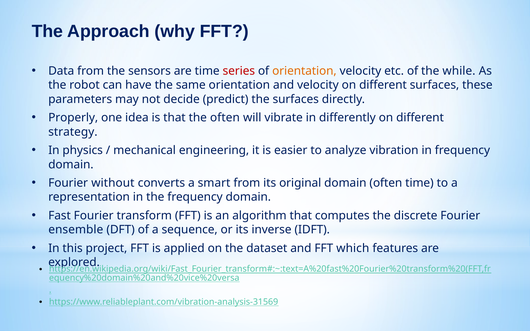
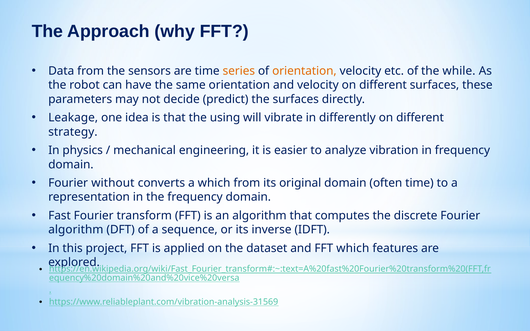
series colour: red -> orange
Properly: Properly -> Leakage
the often: often -> using
a smart: smart -> which
ensemble at (76, 230): ensemble -> algorithm
